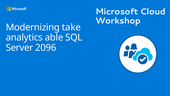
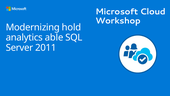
take: take -> hold
2096: 2096 -> 2011
